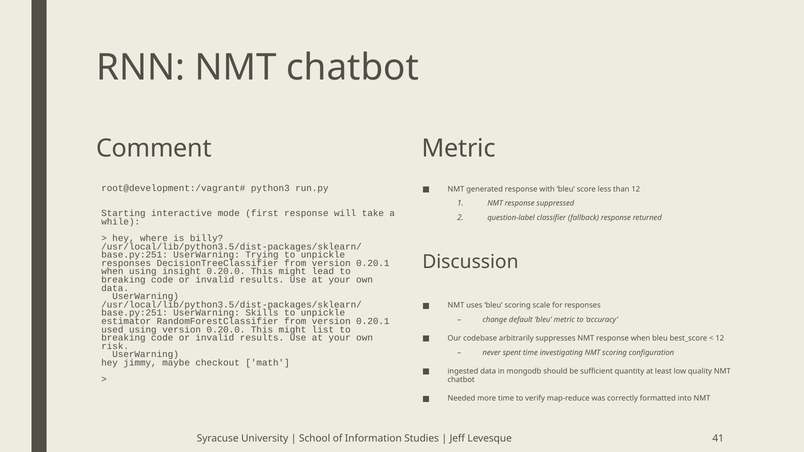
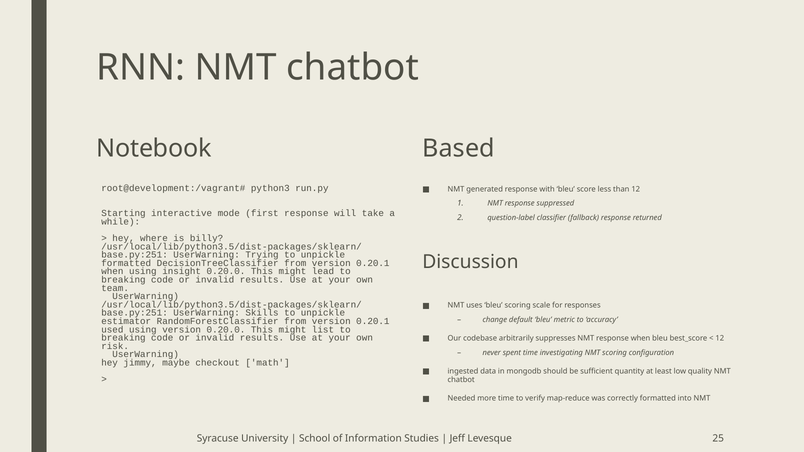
Comment: Comment -> Notebook
Metric at (459, 149): Metric -> Based
responses at (126, 263): responses -> formatted
data at (115, 288): data -> team
41: 41 -> 25
